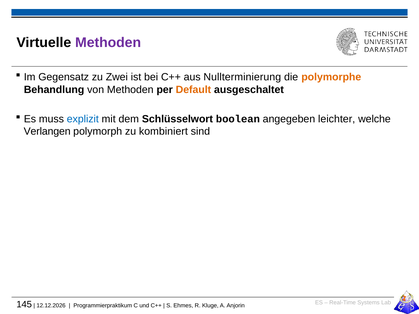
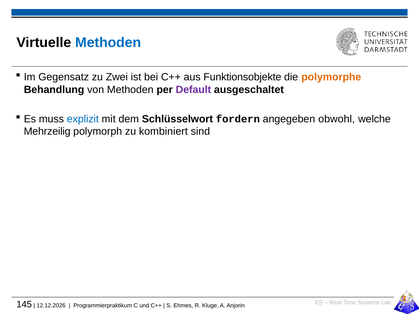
Methoden at (108, 43) colour: purple -> blue
Nullterminierung: Nullterminierung -> Funktionsobjekte
Default colour: orange -> purple
boolean: boolean -> fordern
leichter: leichter -> obwohl
Verlangen: Verlangen -> Mehrzeilig
